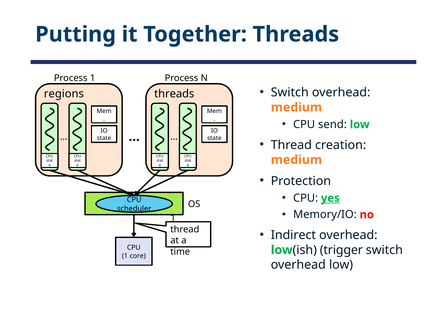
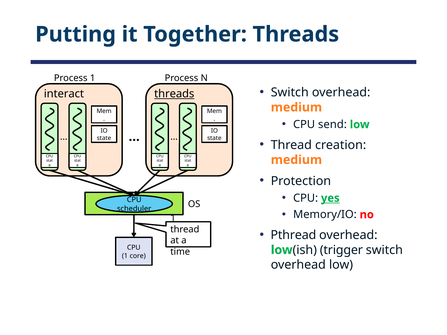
regions: regions -> interact
threads at (174, 94) underline: none -> present
Indirect: Indirect -> Pthread
